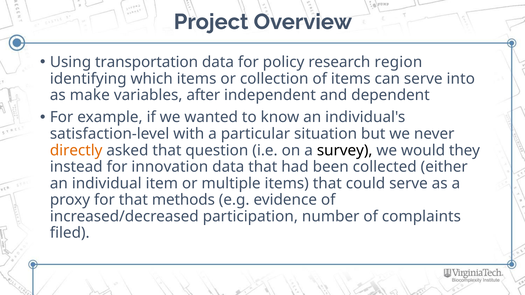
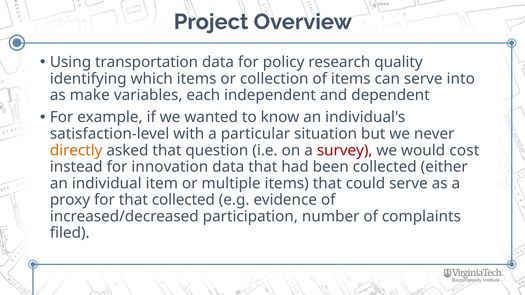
region: region -> quality
after: after -> each
survey colour: black -> red
they: they -> cost
that methods: methods -> collected
